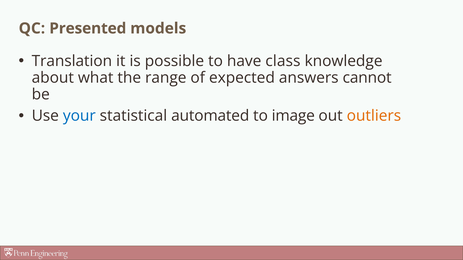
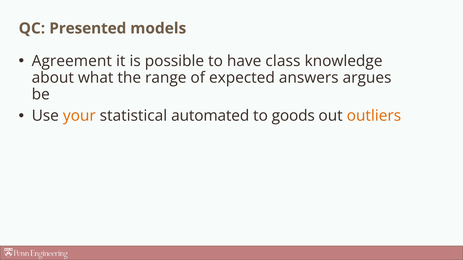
Translation: Translation -> Agreement
cannot: cannot -> argues
your colour: blue -> orange
image: image -> goods
